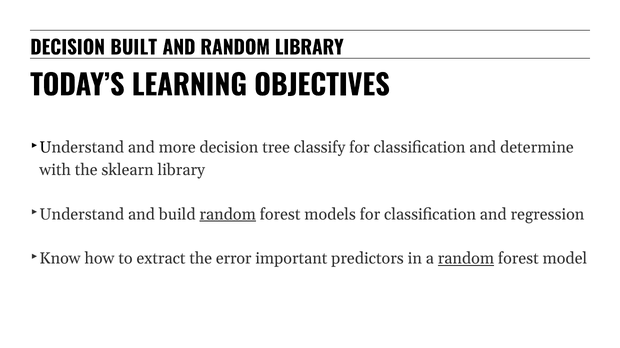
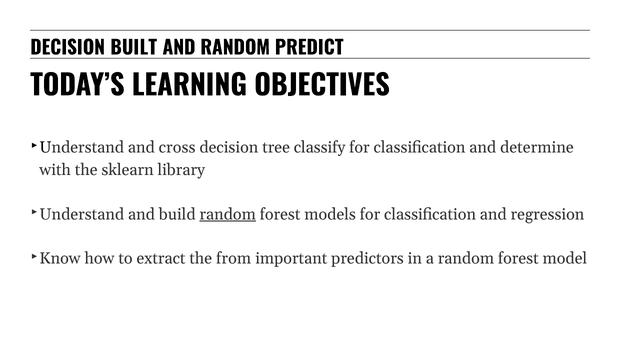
RANDOM LIBRARY: LIBRARY -> PREDICT
more: more -> cross
error: error -> from
random at (466, 259) underline: present -> none
